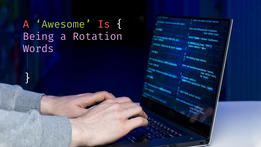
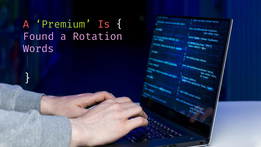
Awesome: Awesome -> Premium
Being: Being -> Found
